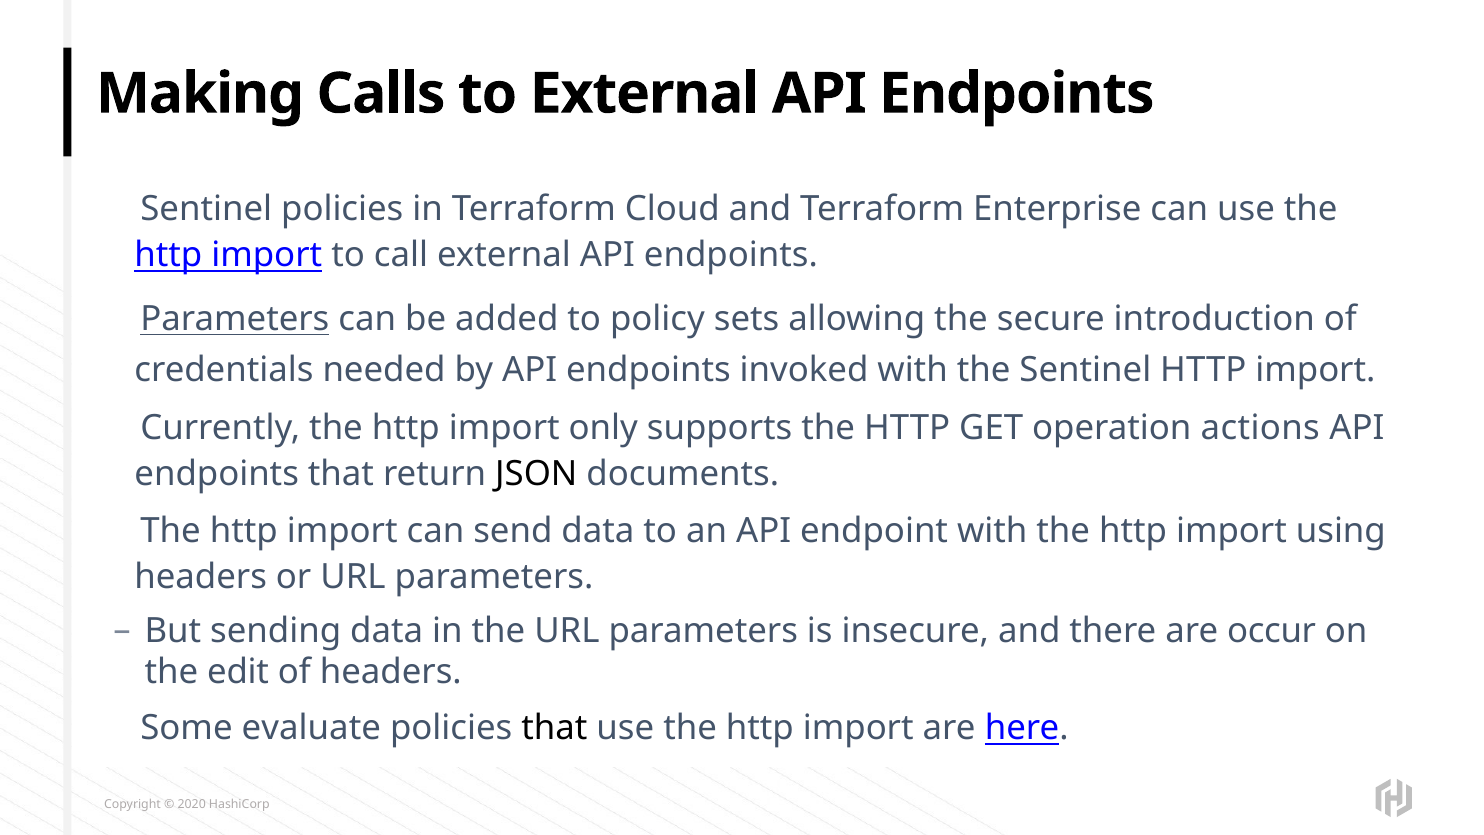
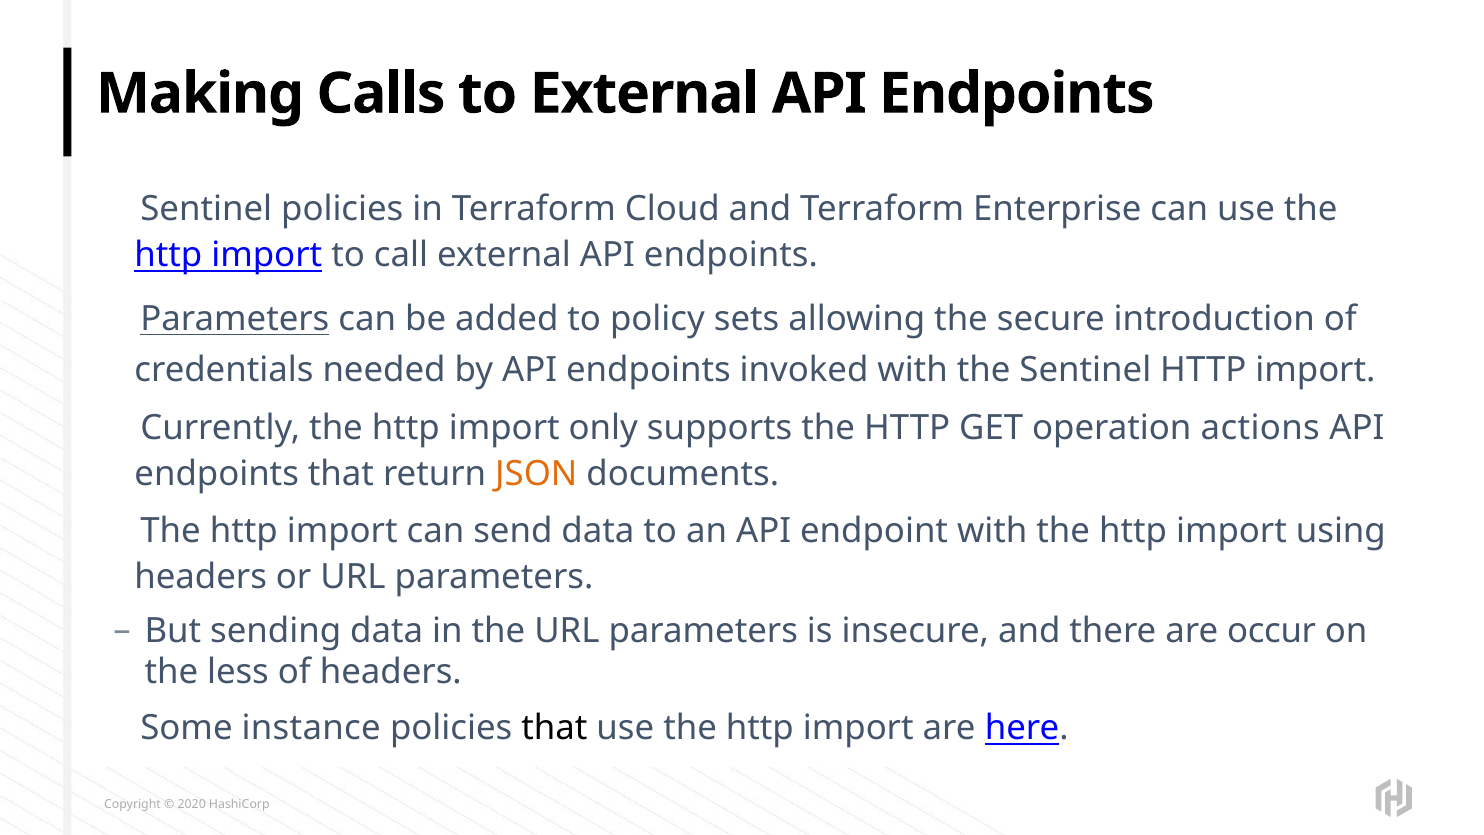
JSON colour: black -> orange
edit: edit -> less
evaluate: evaluate -> instance
